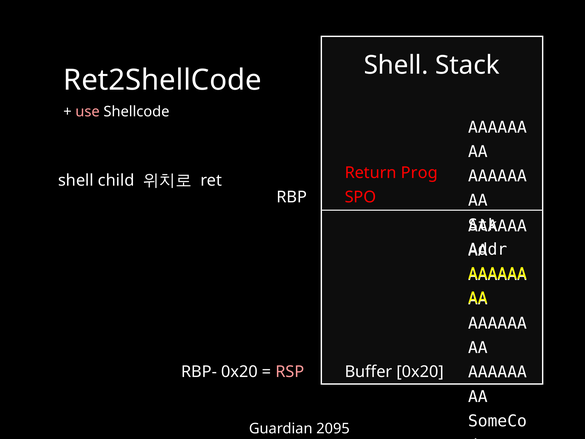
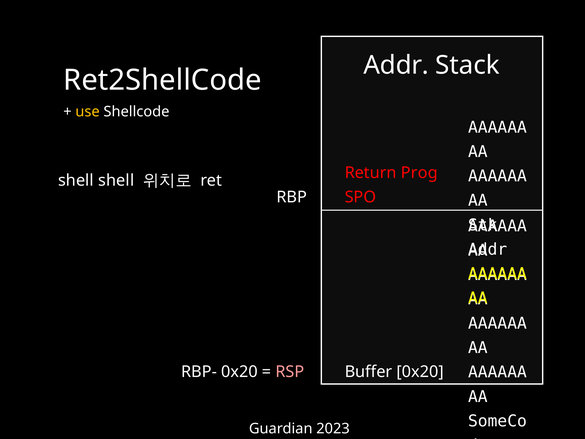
Shell at (396, 65): Shell -> Addr
use colour: pink -> yellow
shell child: child -> shell
2095: 2095 -> 2023
